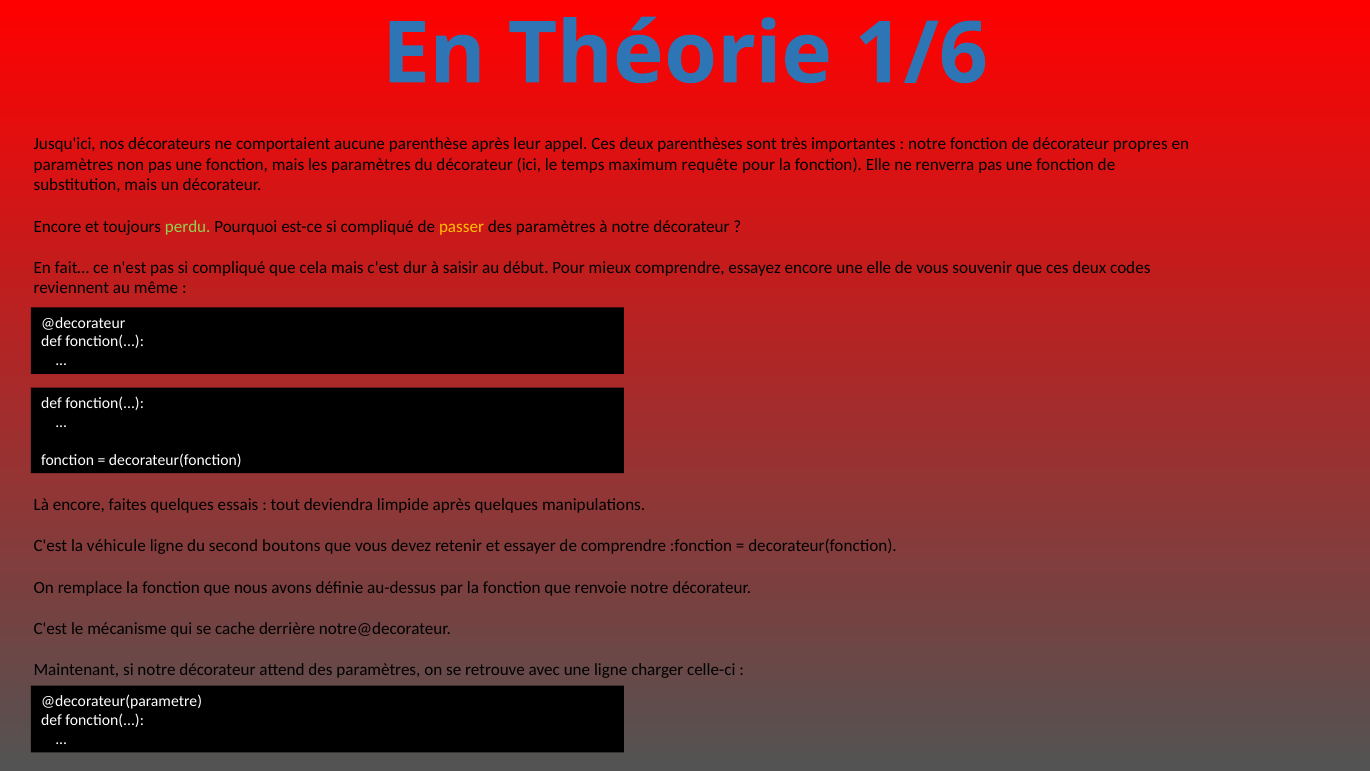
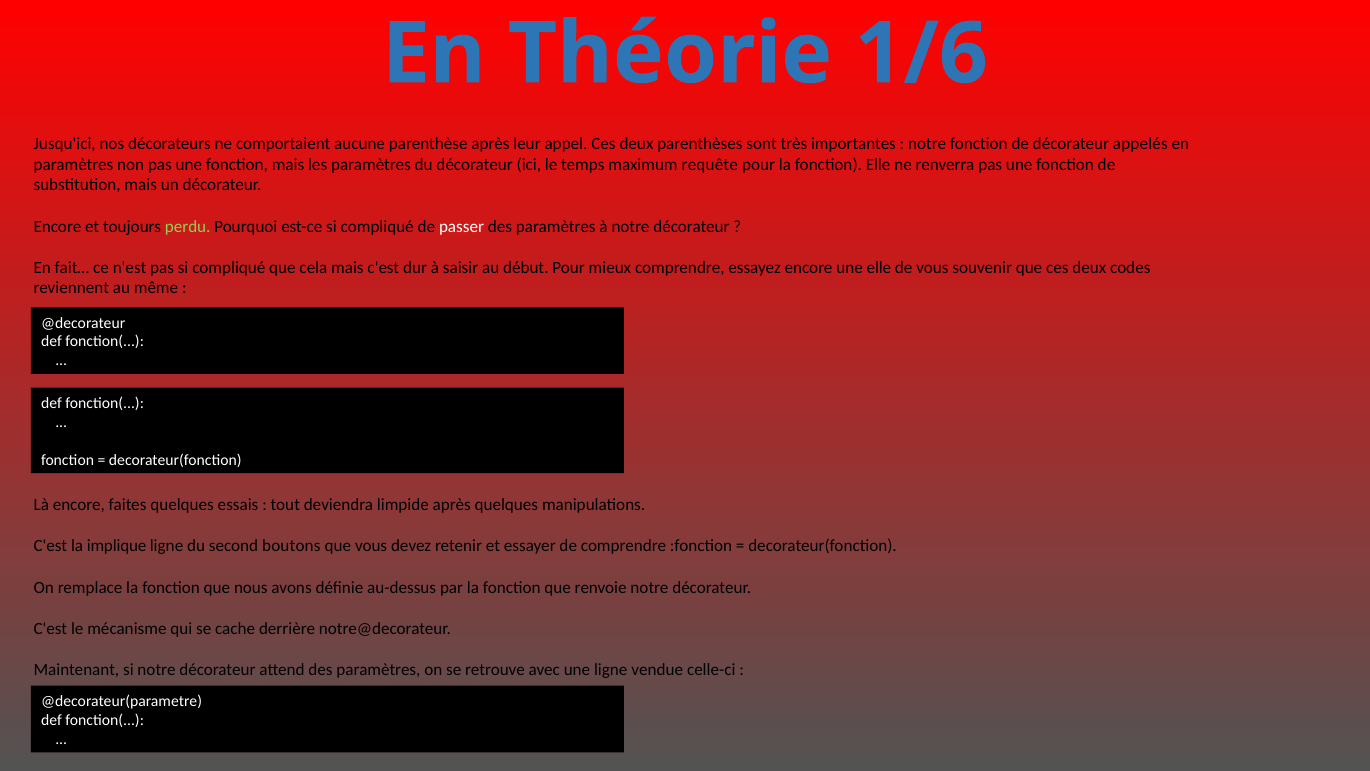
propres: propres -> appelés
passer colour: yellow -> white
véhicule: véhicule -> implique
charger: charger -> vendue
